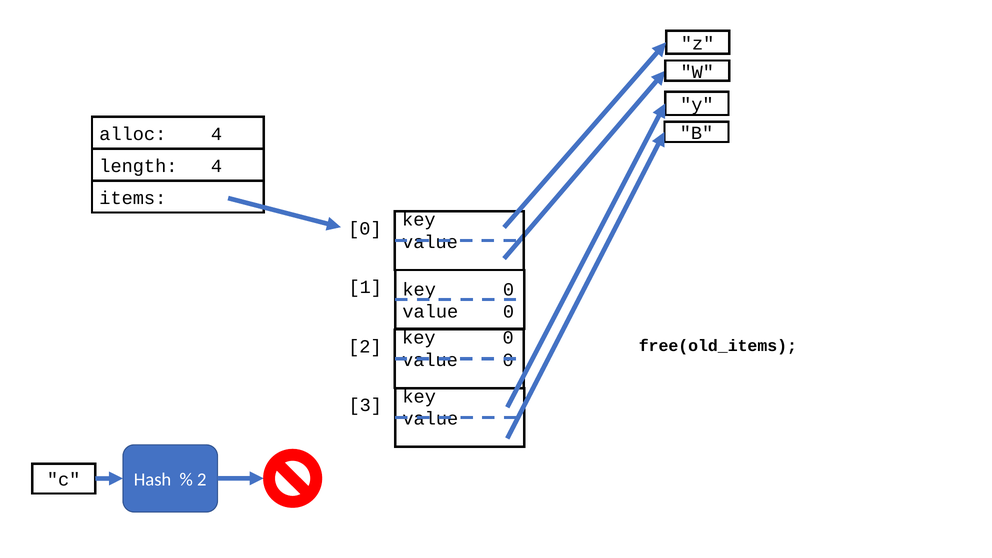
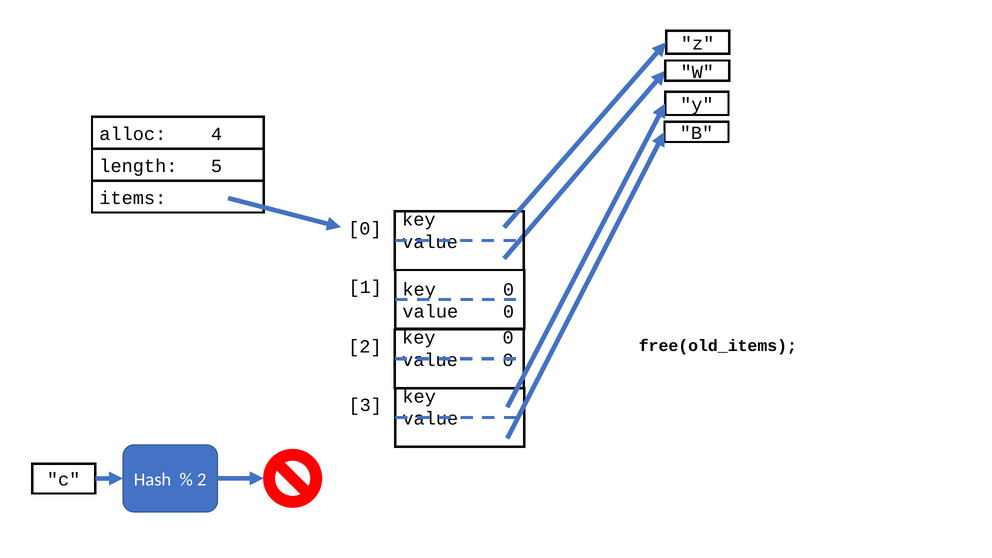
length 4: 4 -> 5
